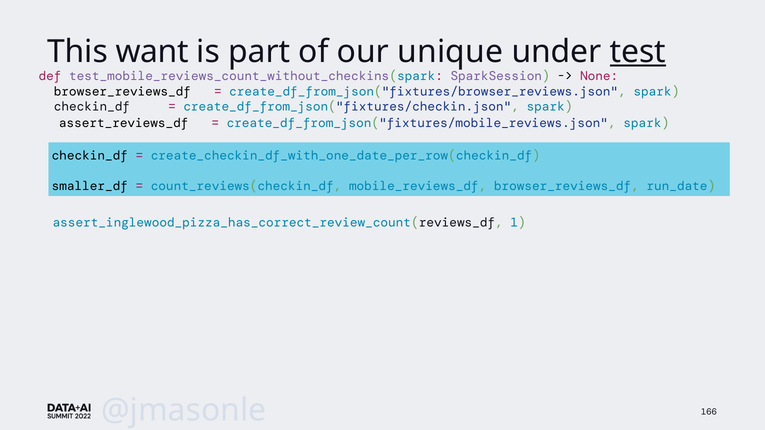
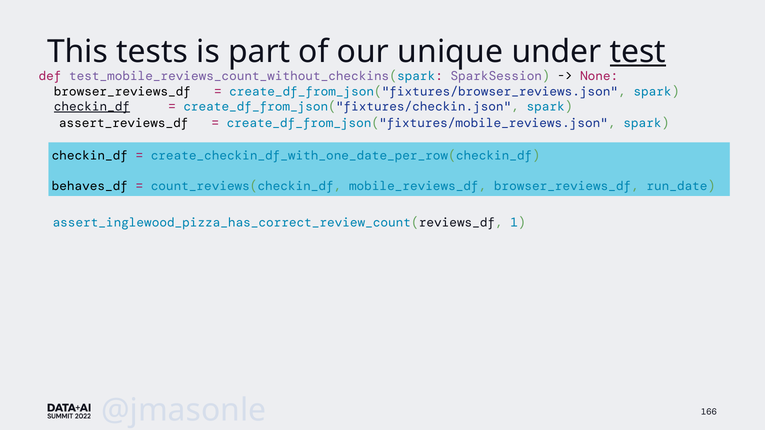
want: want -> tests
checkin_df at (92, 107) underline: none -> present
smaller_df: smaller_df -> behaves_df
